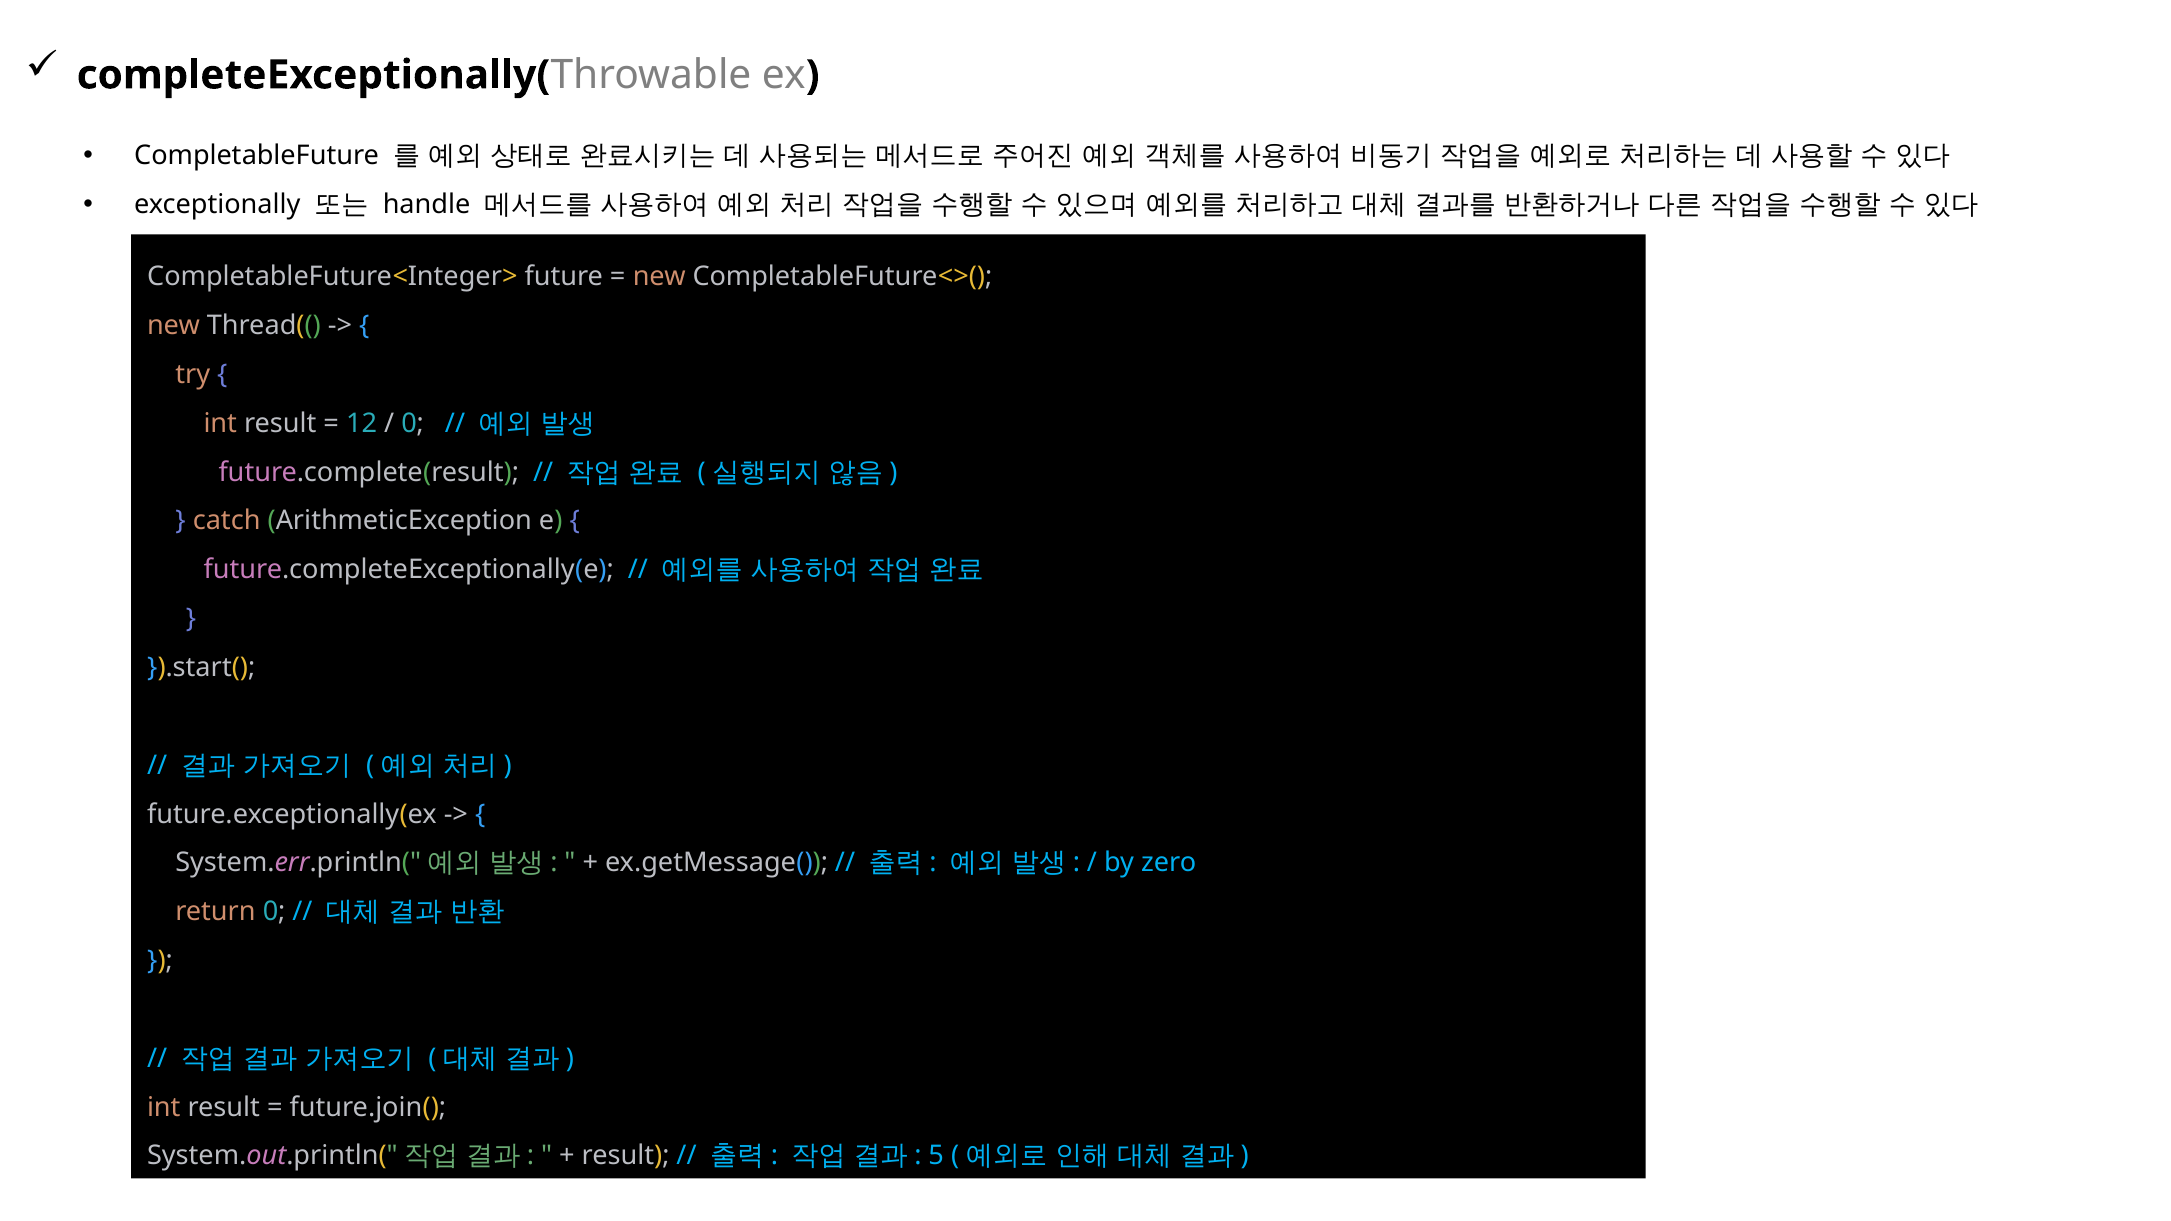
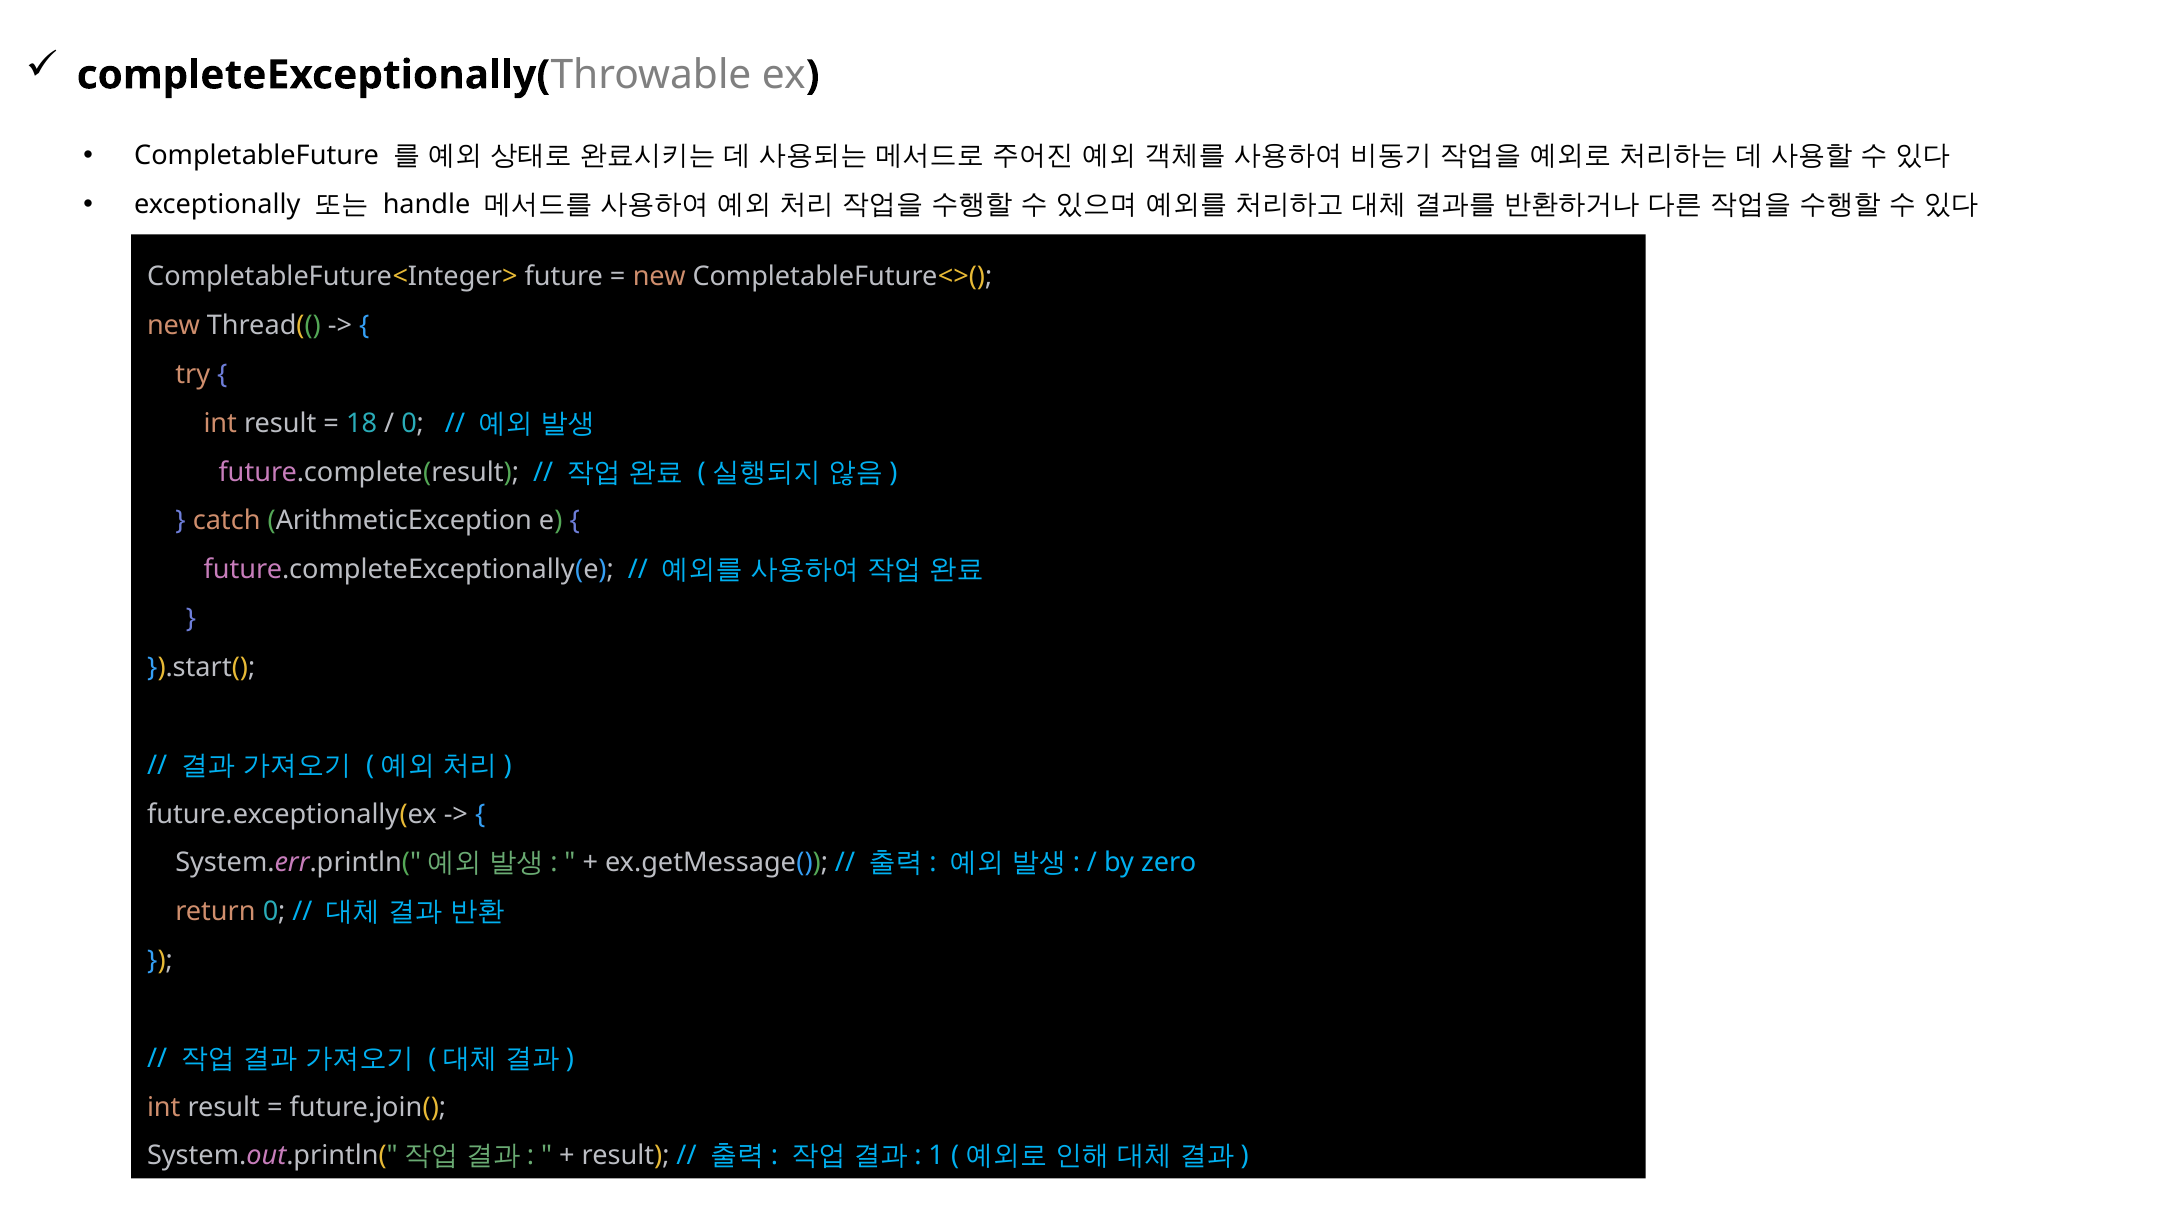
12: 12 -> 18
5: 5 -> 1
